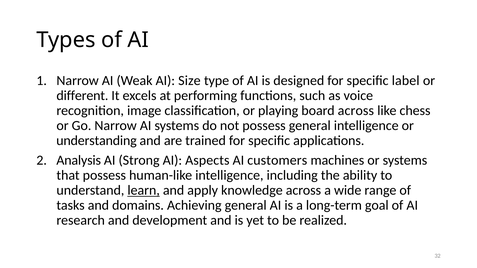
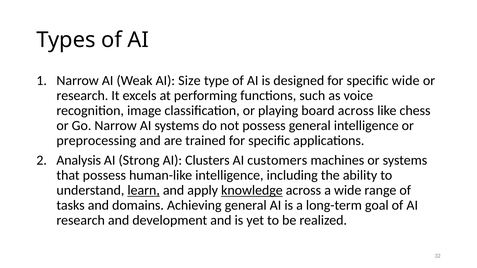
specific label: label -> wide
different at (82, 96): different -> research
understanding: understanding -> preprocessing
Aspects: Aspects -> Clusters
knowledge underline: none -> present
